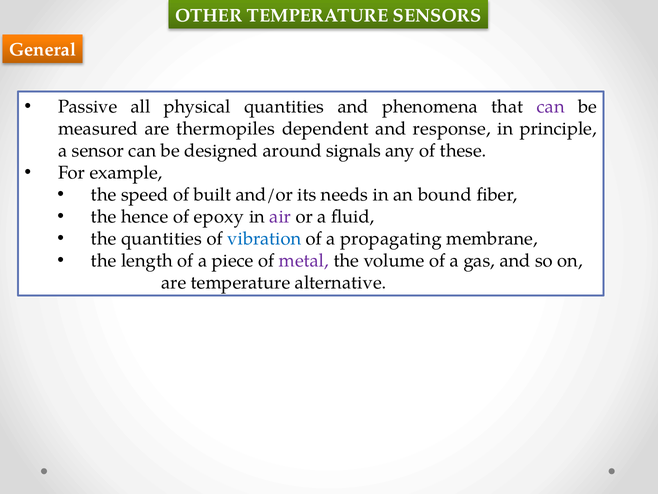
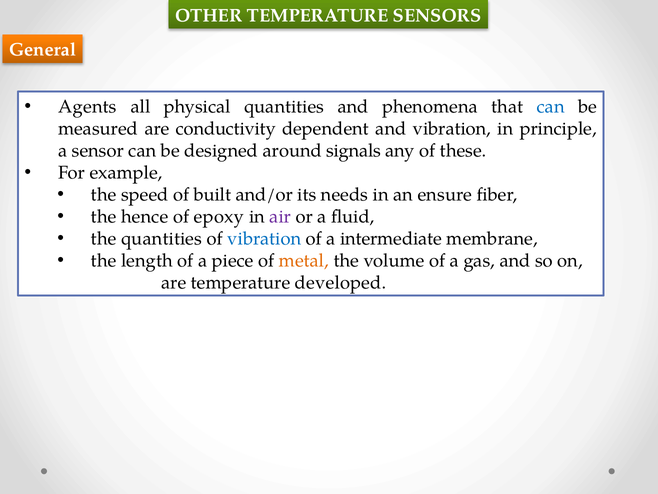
Passive: Passive -> Agents
can at (551, 107) colour: purple -> blue
thermopiles: thermopiles -> conductivity
and response: response -> vibration
bound: bound -> ensure
propagating: propagating -> intermediate
metal colour: purple -> orange
alternative: alternative -> developed
